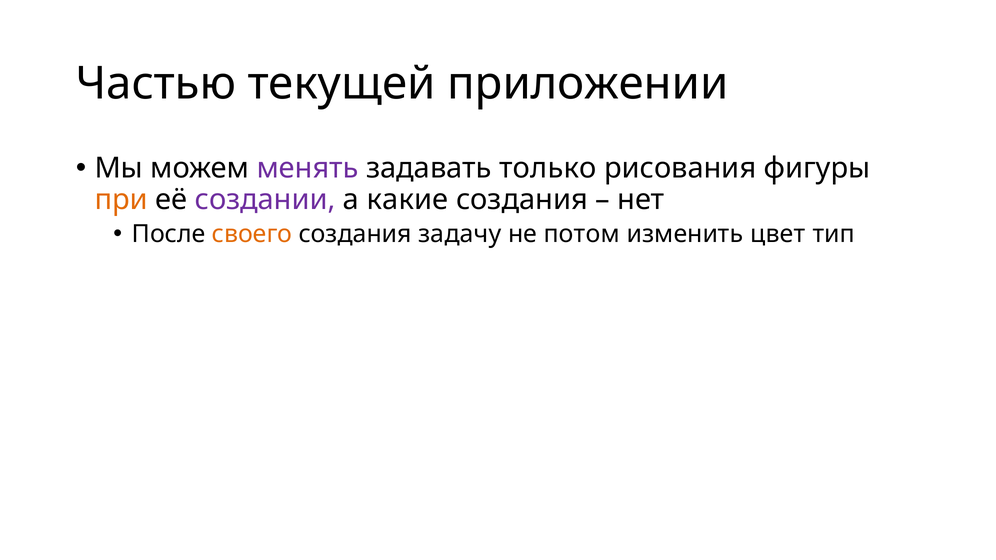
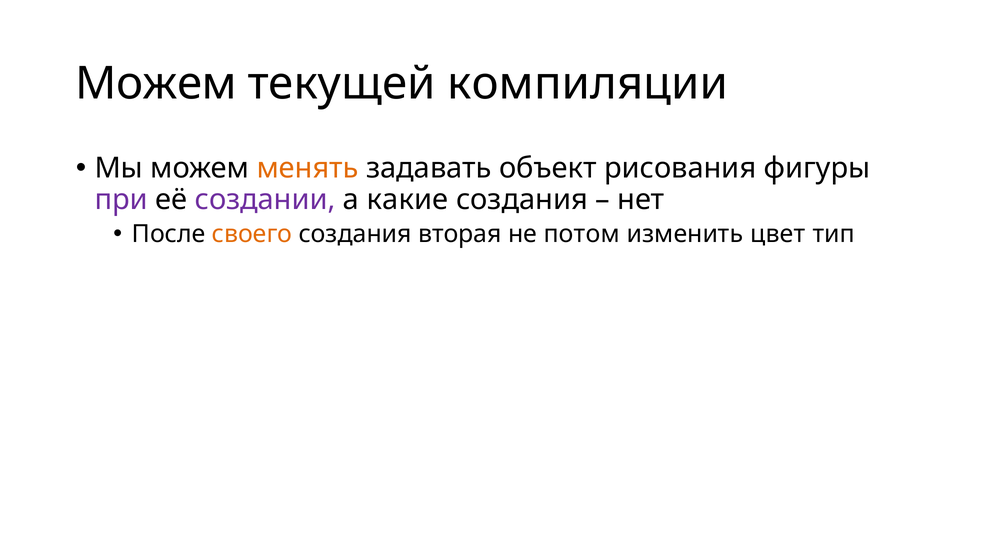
Частью at (156, 84): Частью -> Можем
приложении: приложении -> компиляции
менять colour: purple -> orange
только: только -> объект
при colour: orange -> purple
задачу: задачу -> вторая
